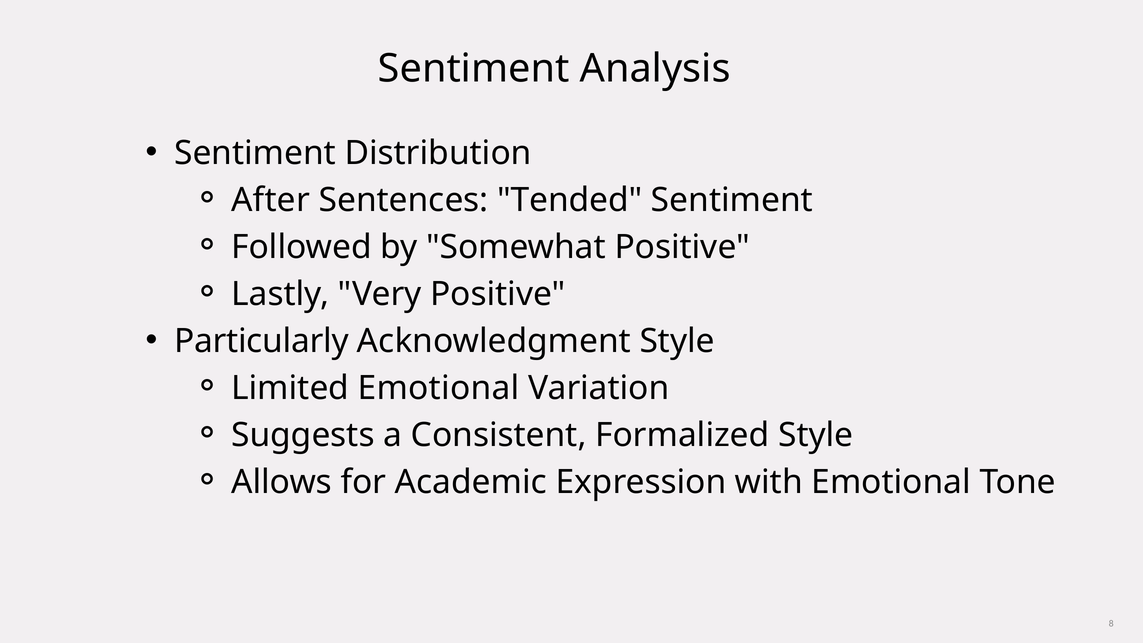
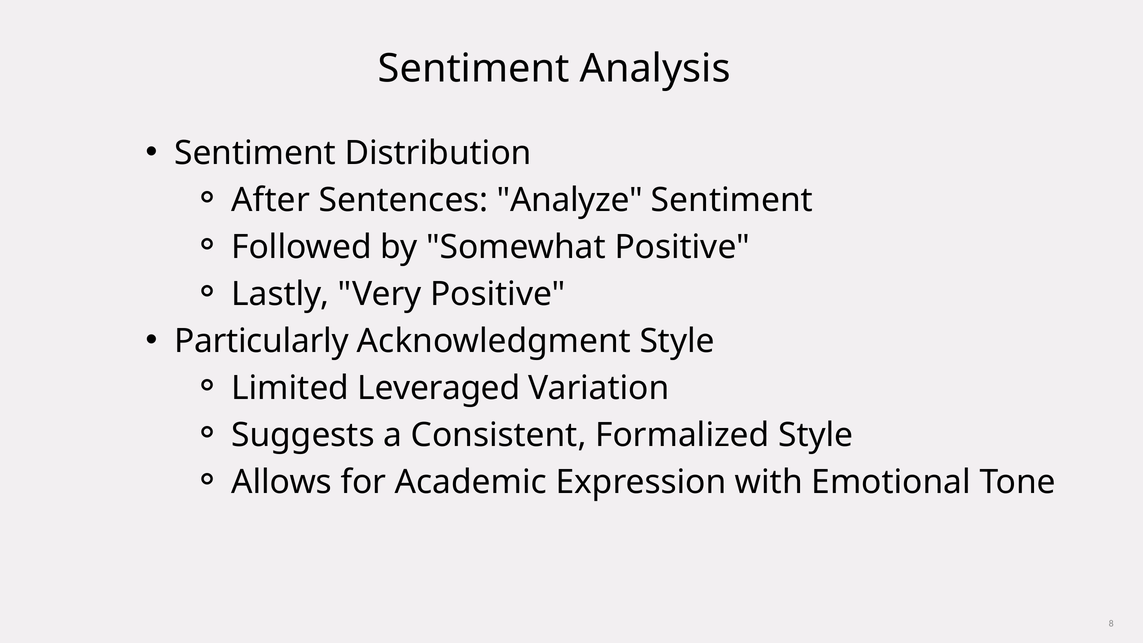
Tended: Tended -> Analyze
Limited Emotional: Emotional -> Leveraged
